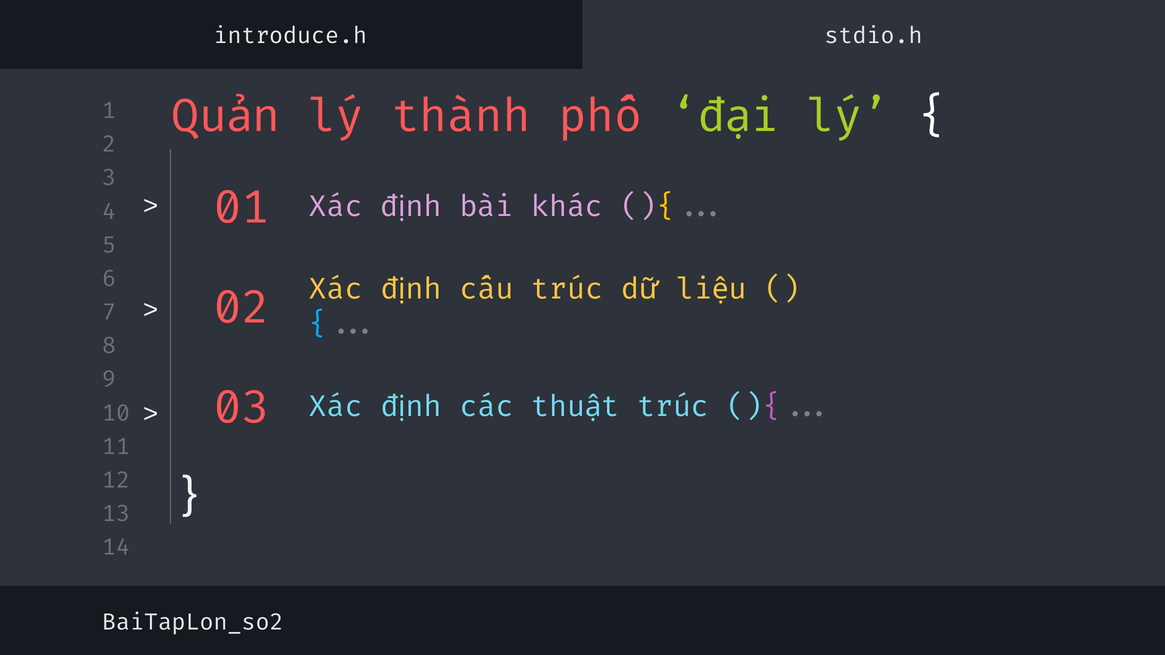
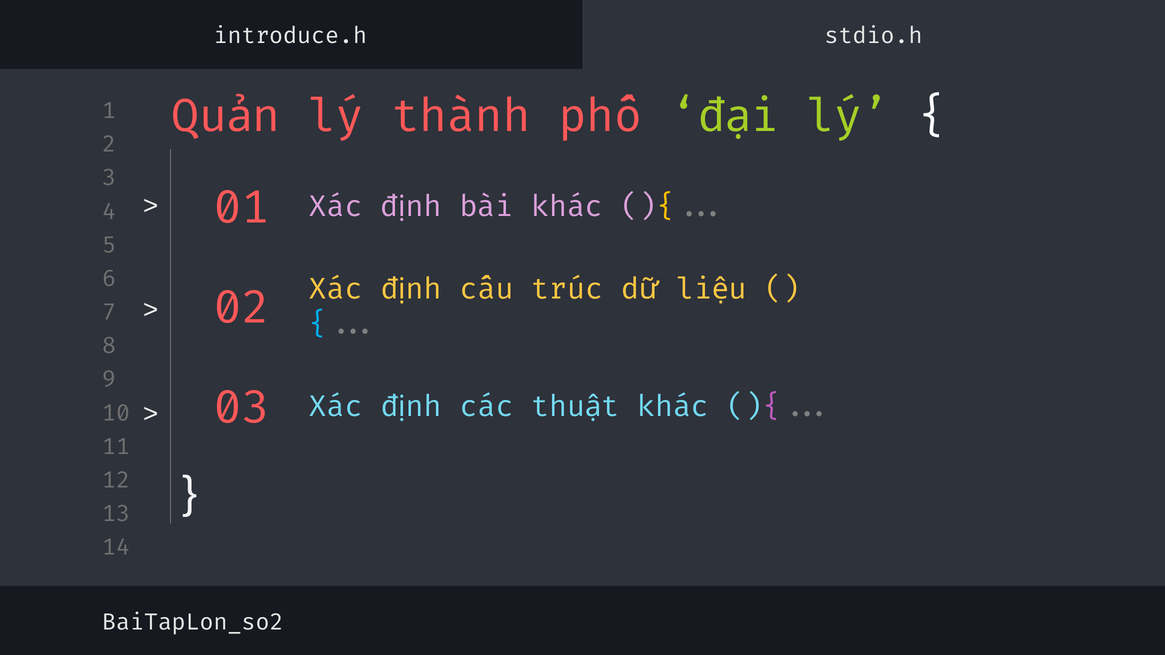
trúc at (673, 407): trúc -> khác
